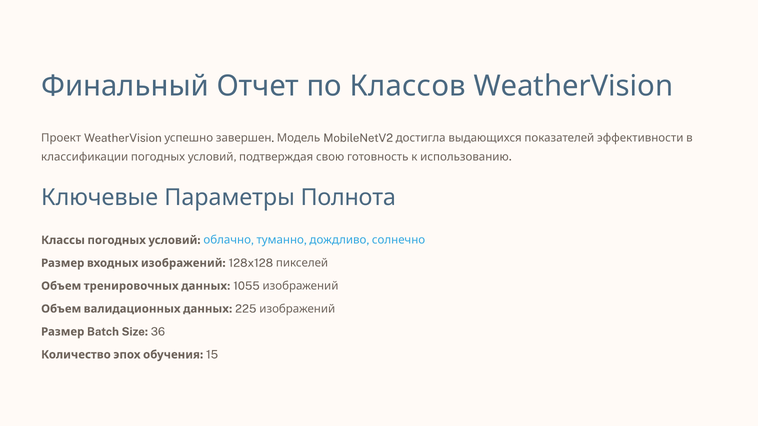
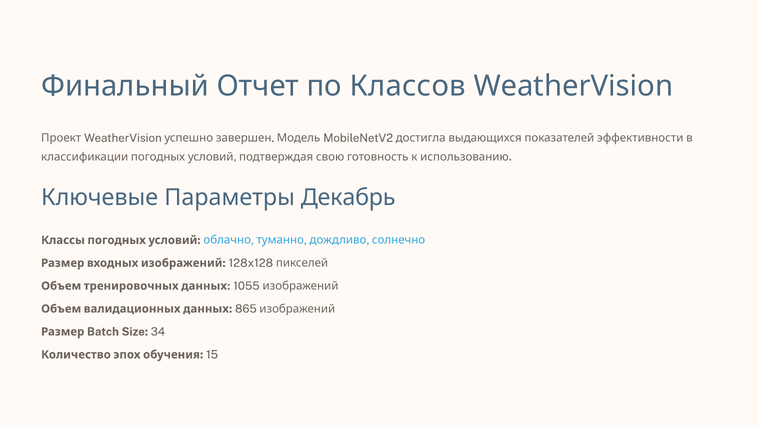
Полнота: Полнота -> Декабрь
225: 225 -> 865
36: 36 -> 34
